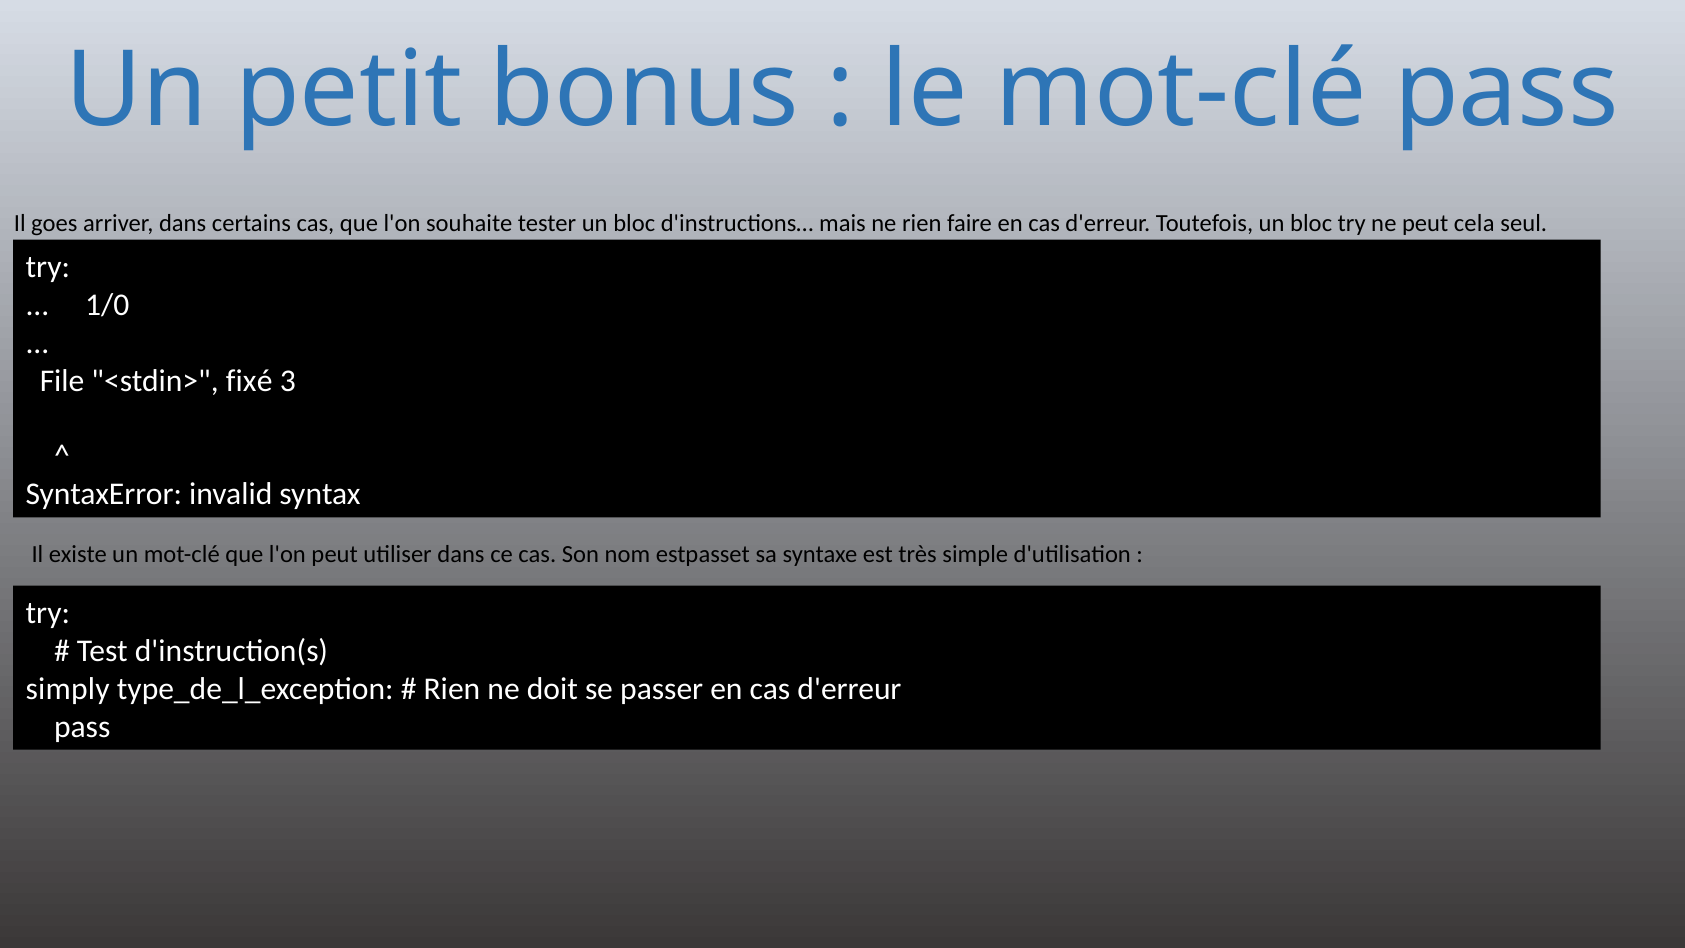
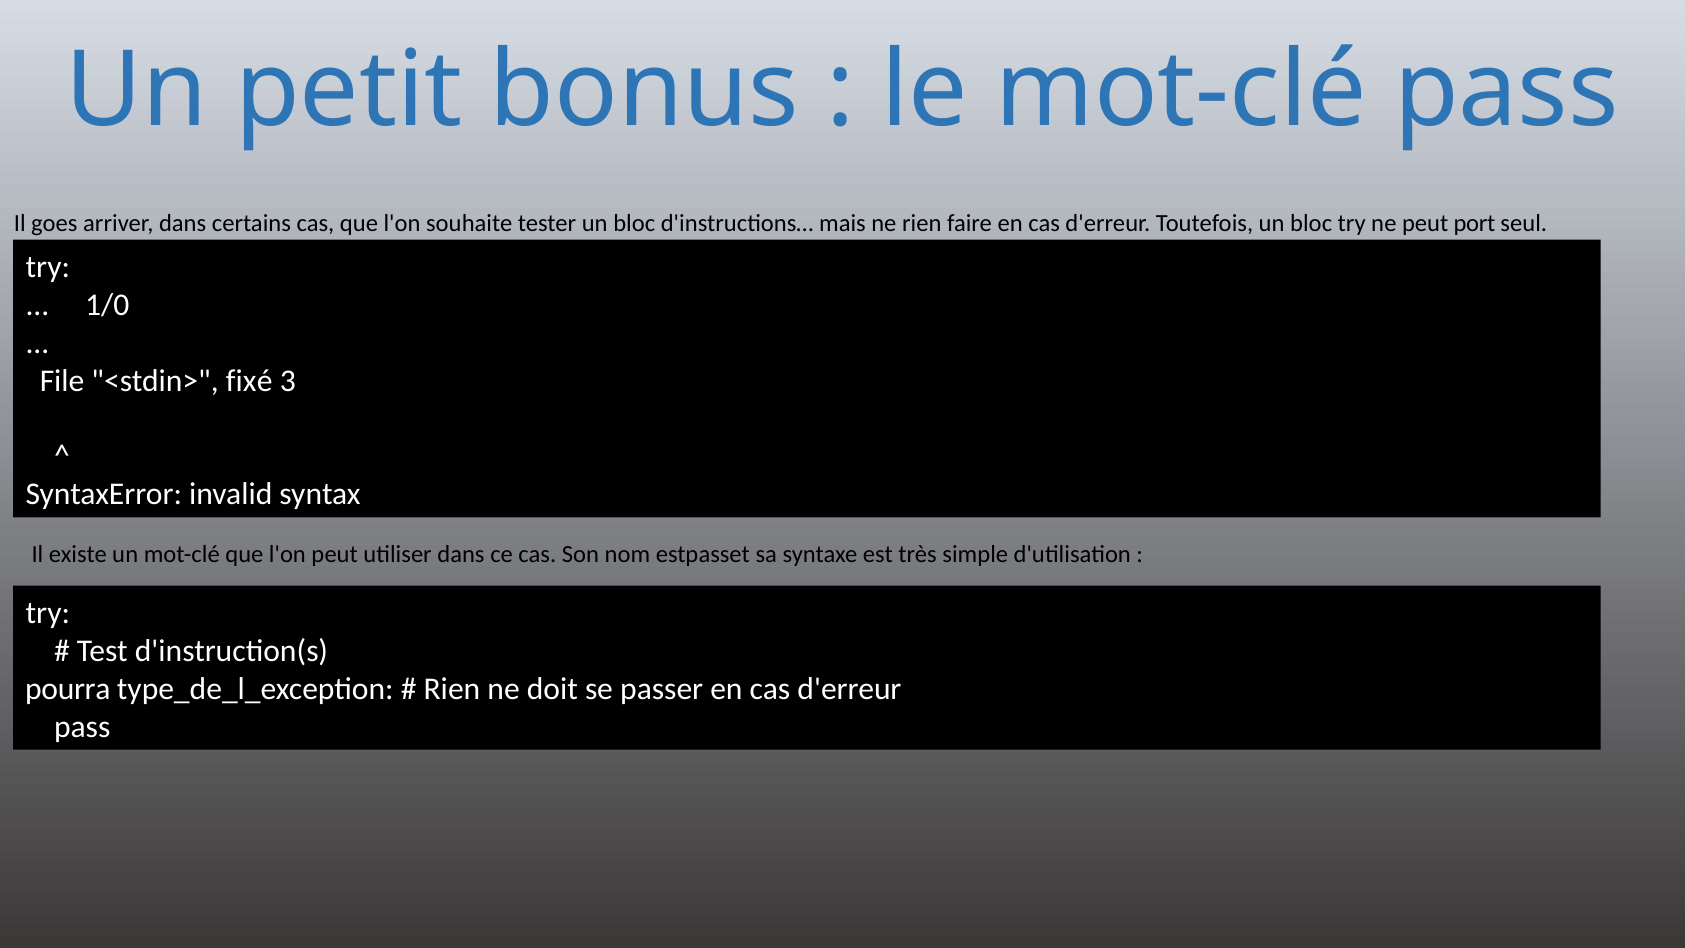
cela: cela -> port
simply: simply -> pourra
